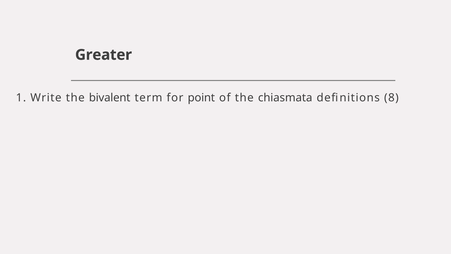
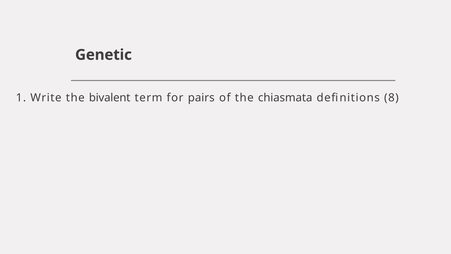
Greater: Greater -> Genetic
point: point -> pairs
